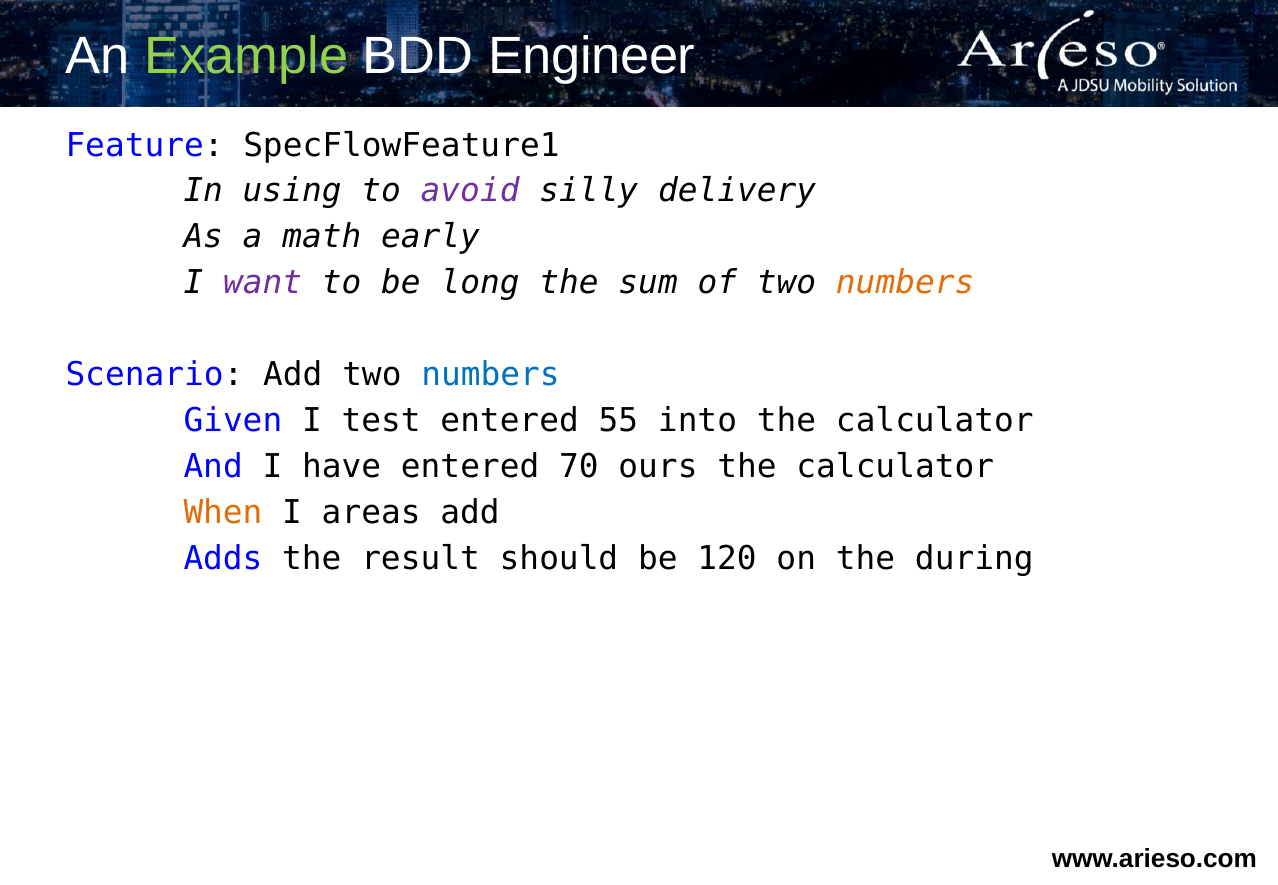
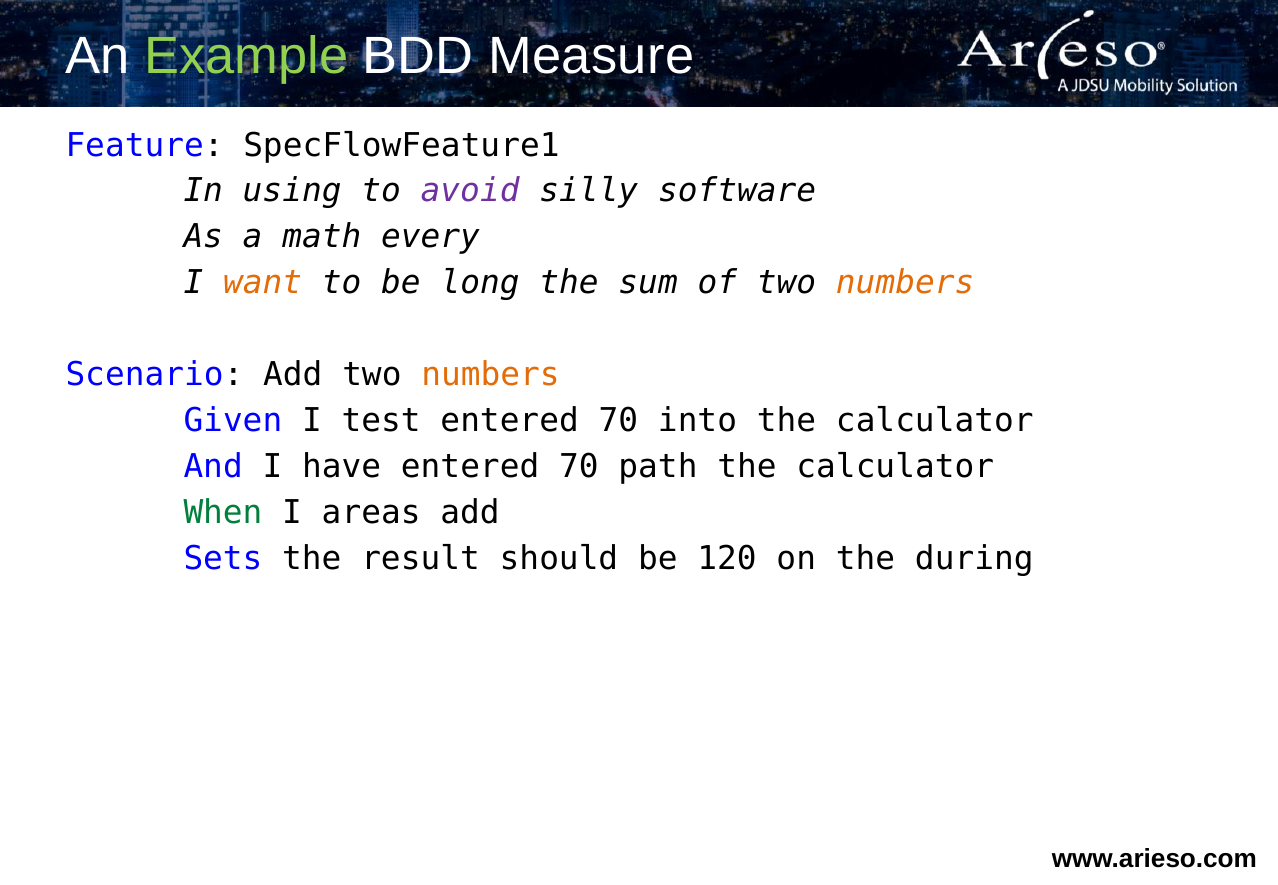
Engineer: Engineer -> Measure
delivery: delivery -> software
early: early -> every
want colour: purple -> orange
numbers at (490, 375) colour: blue -> orange
55 at (618, 421): 55 -> 70
ours: ours -> path
When colour: orange -> green
Adds: Adds -> Sets
